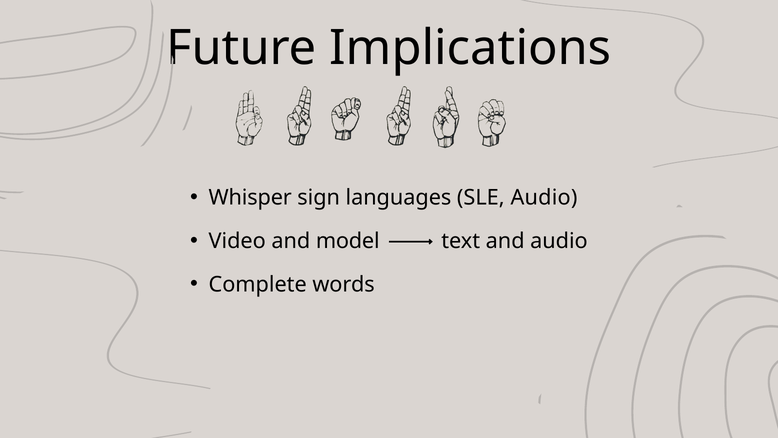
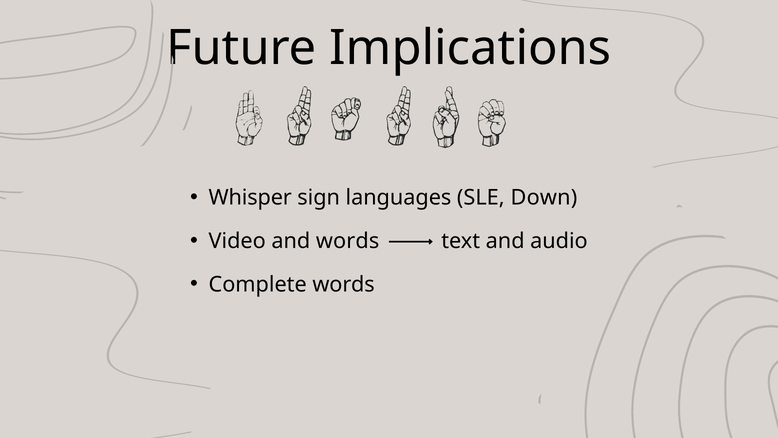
SLE Audio: Audio -> Down
and model: model -> words
